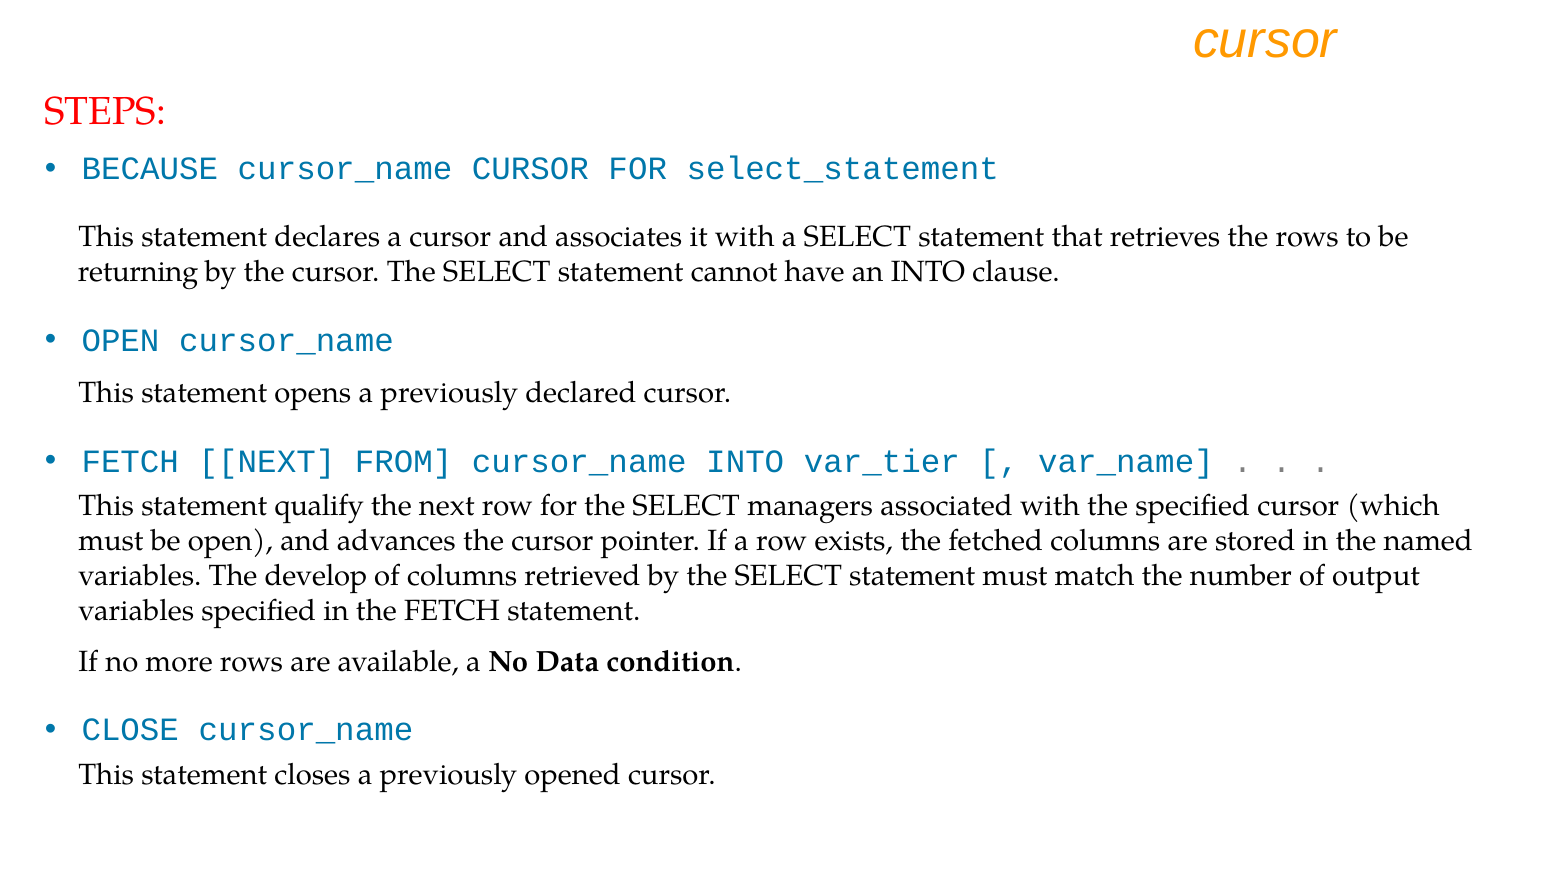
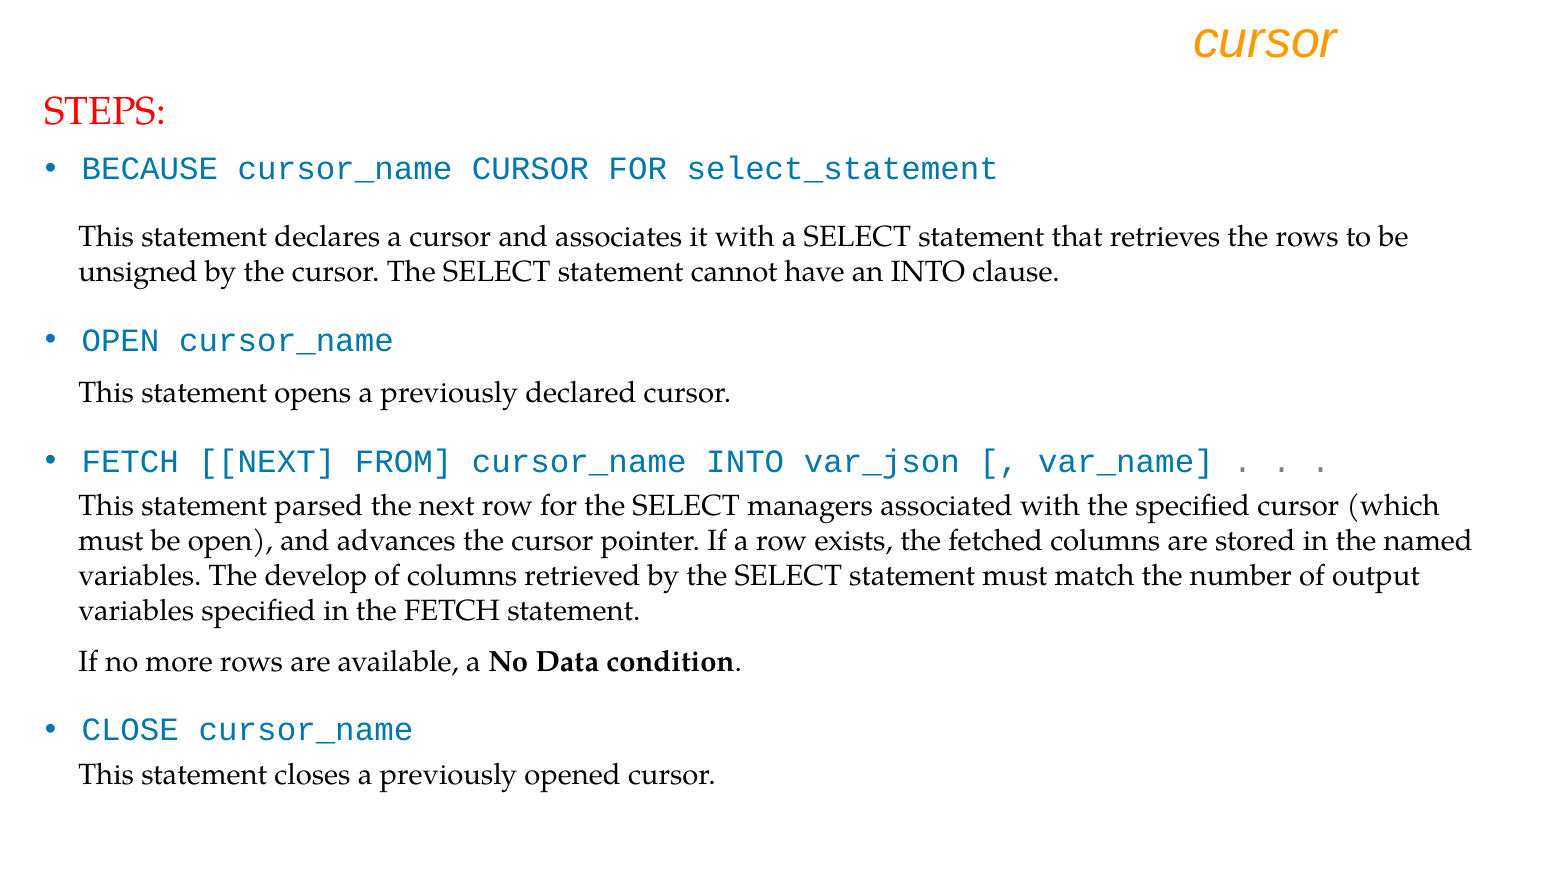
returning: returning -> unsigned
var_tier: var_tier -> var_json
qualify: qualify -> parsed
